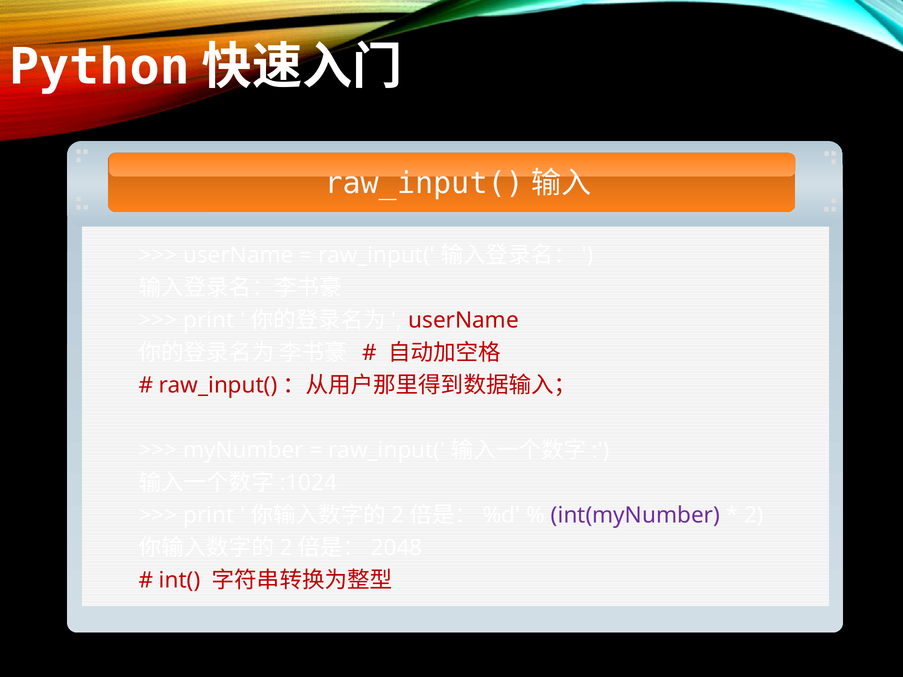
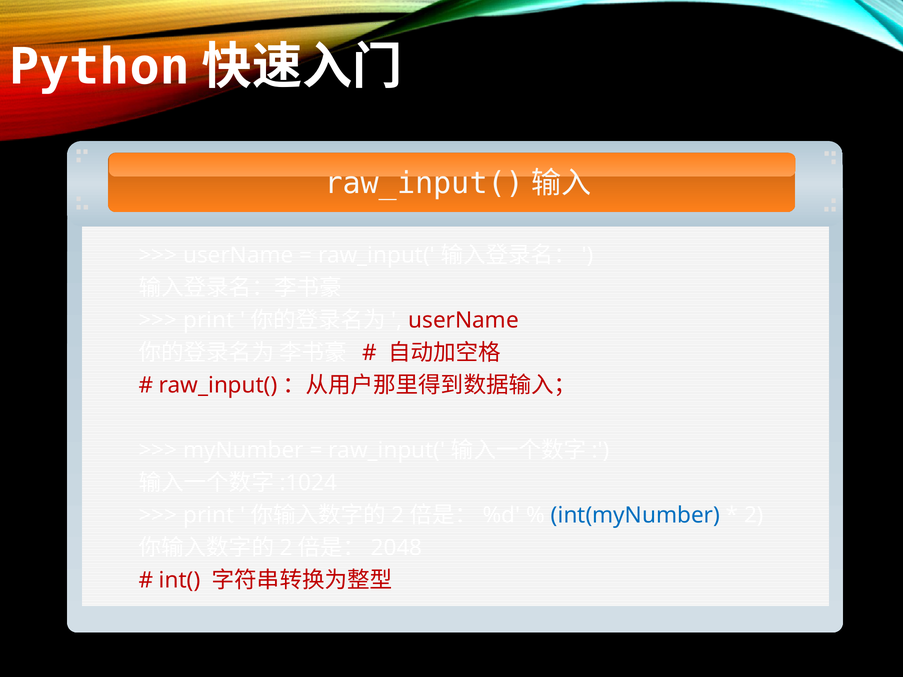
int(myNumber colour: purple -> blue
